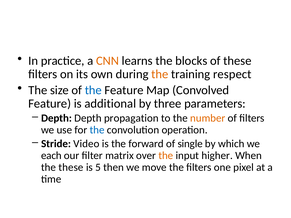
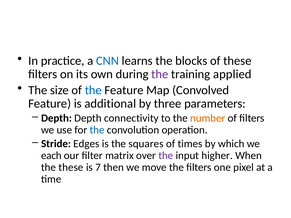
CNN colour: orange -> blue
the at (160, 74) colour: orange -> purple
respect: respect -> applied
propagation: propagation -> connectivity
Video: Video -> Edges
forward: forward -> squares
single: single -> times
the at (166, 156) colour: orange -> purple
5: 5 -> 7
